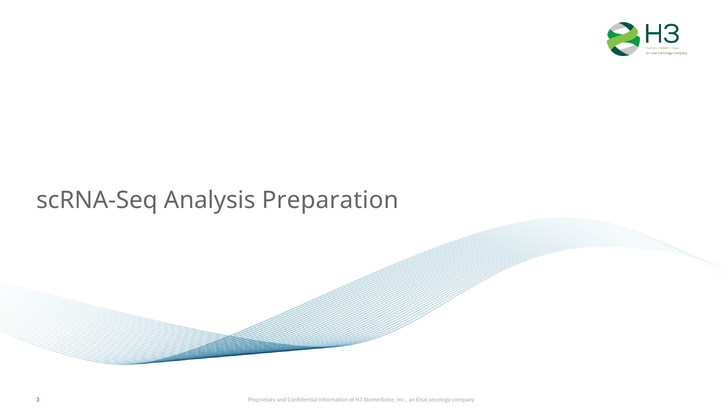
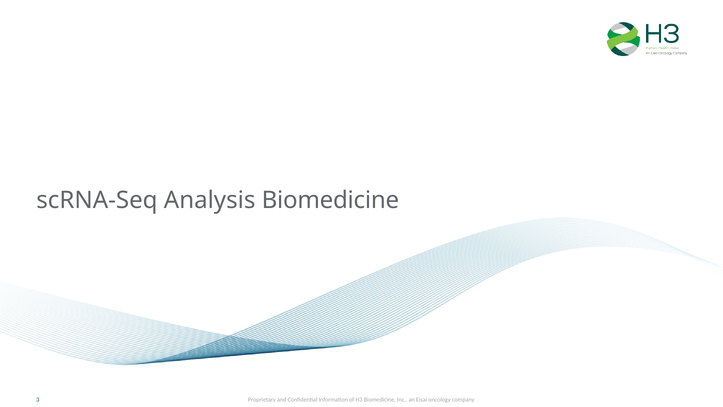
Analysis Preparation: Preparation -> Biomedicine
